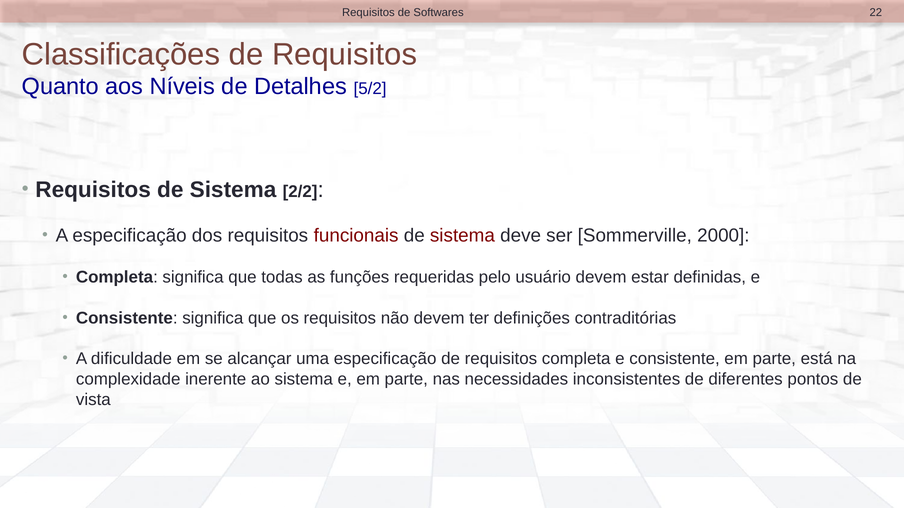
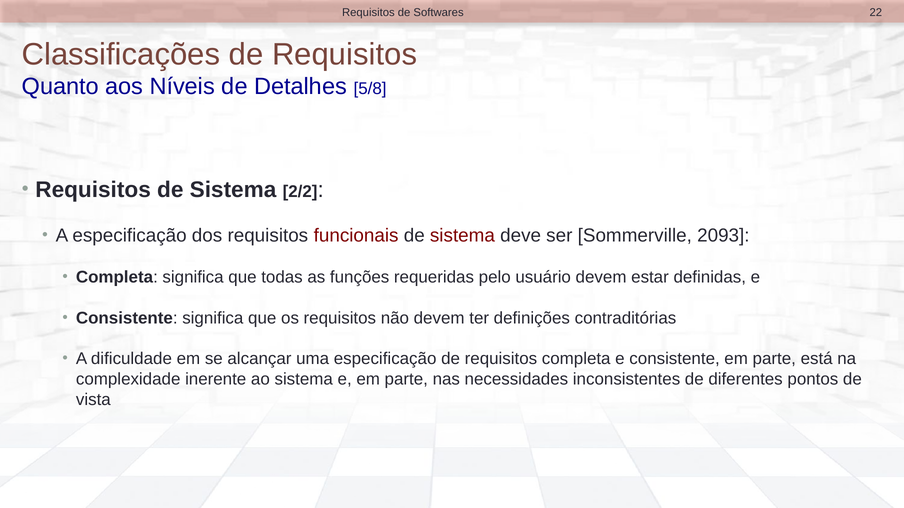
5/2: 5/2 -> 5/8
2000: 2000 -> 2093
